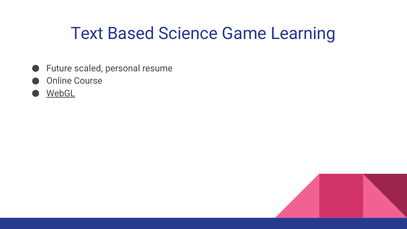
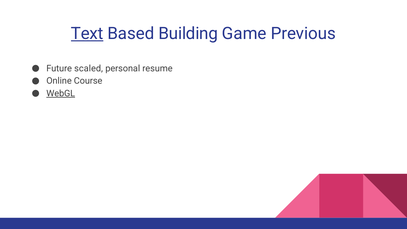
Text underline: none -> present
Science: Science -> Building
Learning: Learning -> Previous
